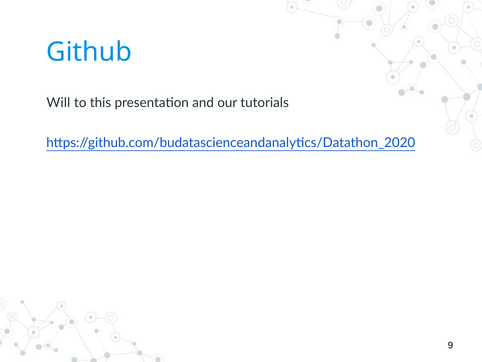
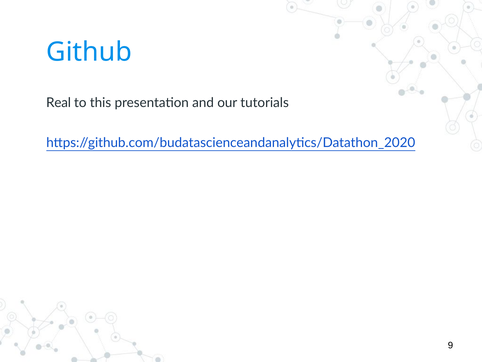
Will: Will -> Real
